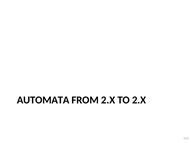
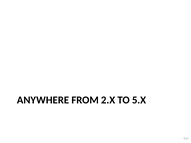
AUTOMATA: AUTOMATA -> ANYWHERE
TO 2.X: 2.X -> 5.X
